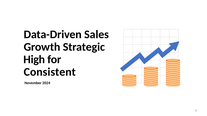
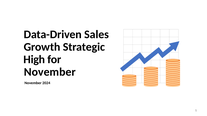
Consistent at (50, 72): Consistent -> November
